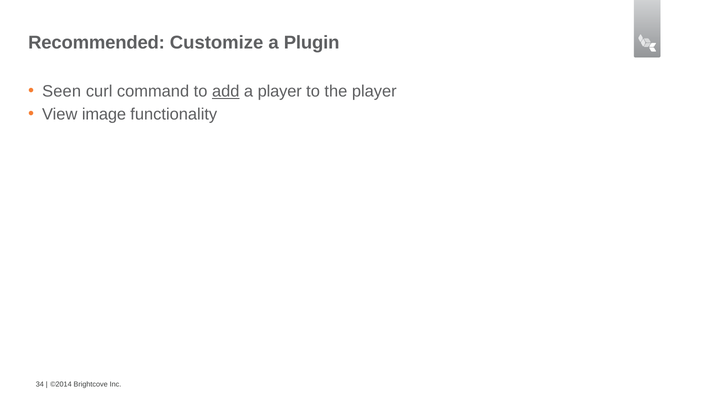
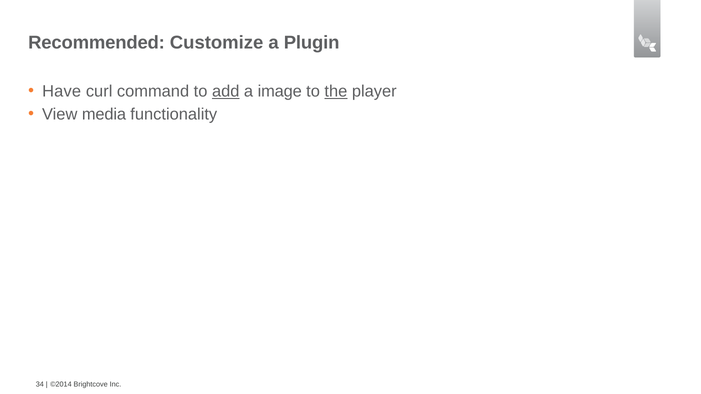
Seen: Seen -> Have
a player: player -> image
the underline: none -> present
image: image -> media
